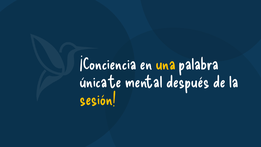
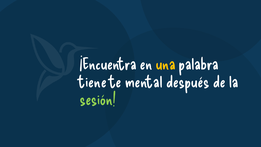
¡Conciencia: ¡Conciencia -> ¡Encuentra
única: única -> tiene
sesión colour: yellow -> light green
